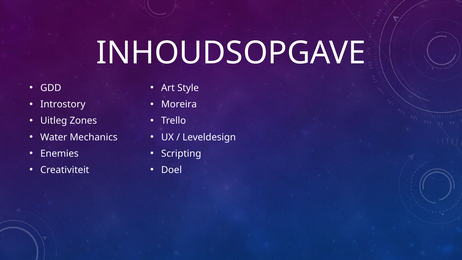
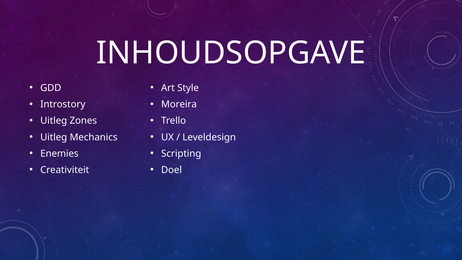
Water at (54, 137): Water -> Uitleg
